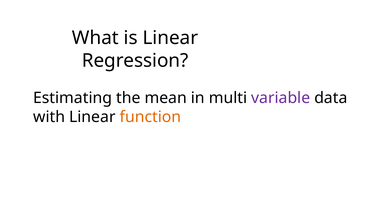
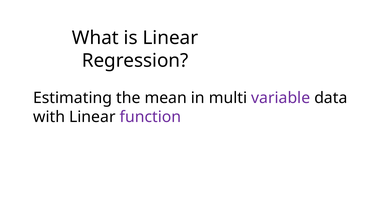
function colour: orange -> purple
